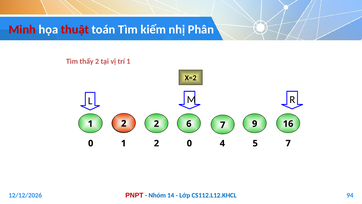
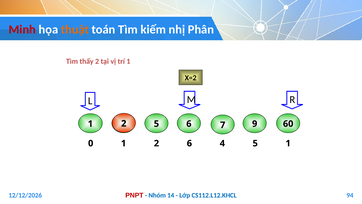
thuật colour: red -> orange
2 at (156, 124): 2 -> 5
16: 16 -> 60
2 0: 0 -> 6
5 7: 7 -> 1
